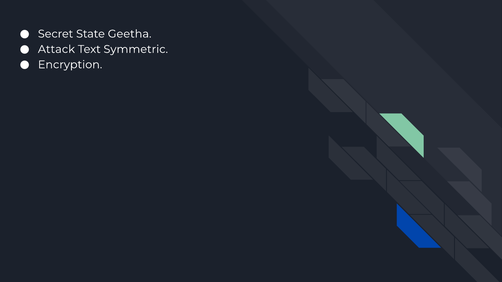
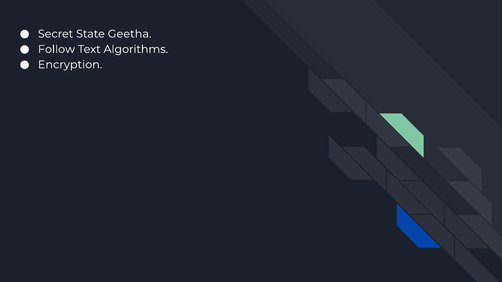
Attack: Attack -> Follow
Symmetric: Symmetric -> Algorithms
